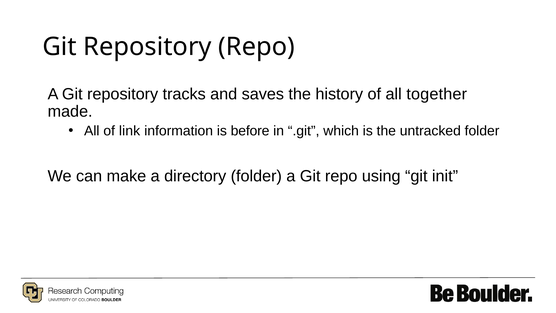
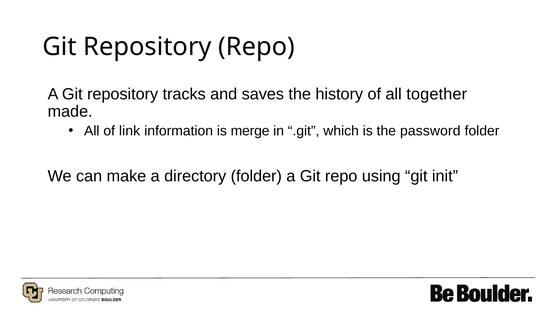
before: before -> merge
untracked: untracked -> password
